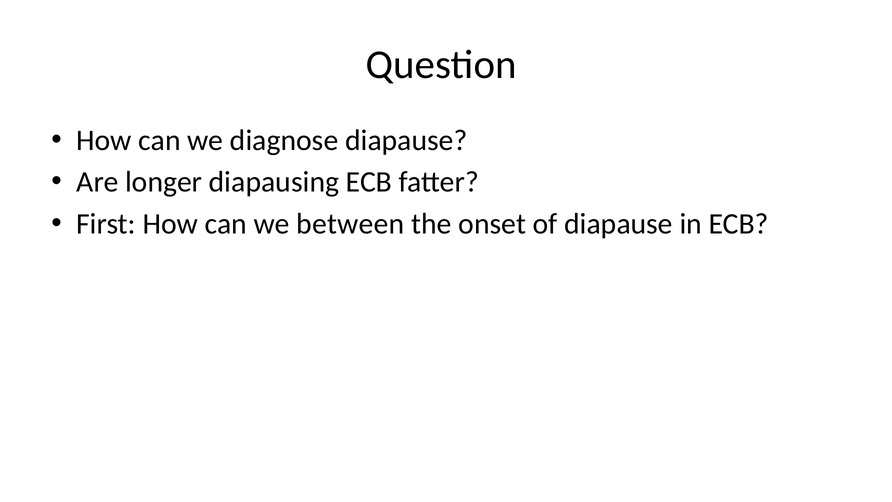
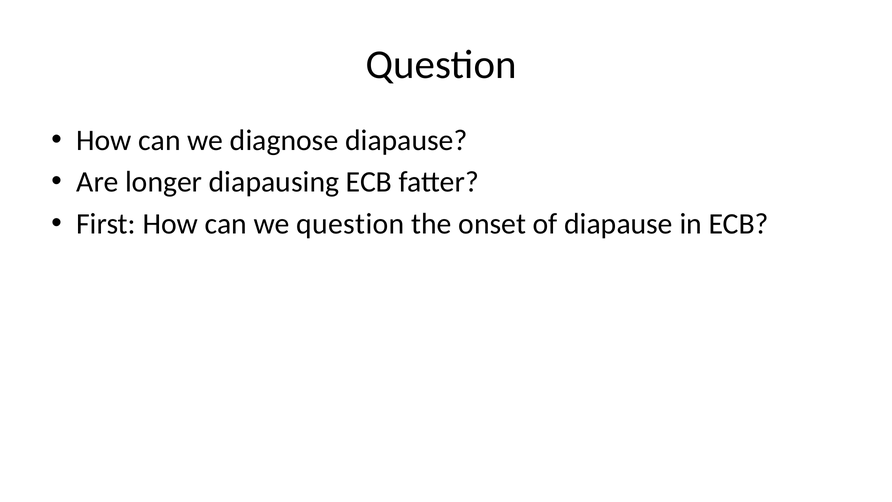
we between: between -> question
